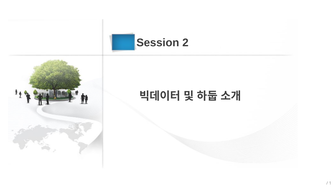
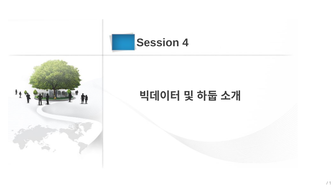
2: 2 -> 4
